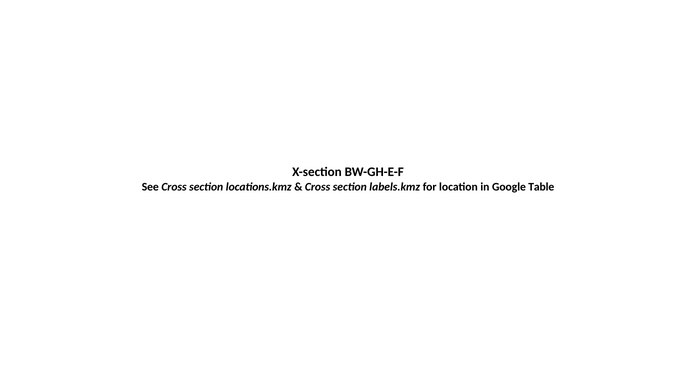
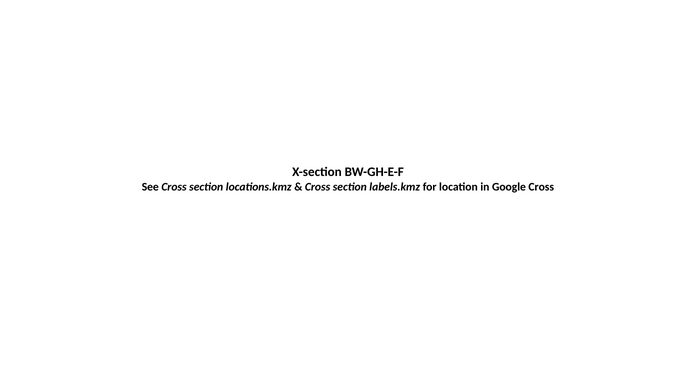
Google Table: Table -> Cross
